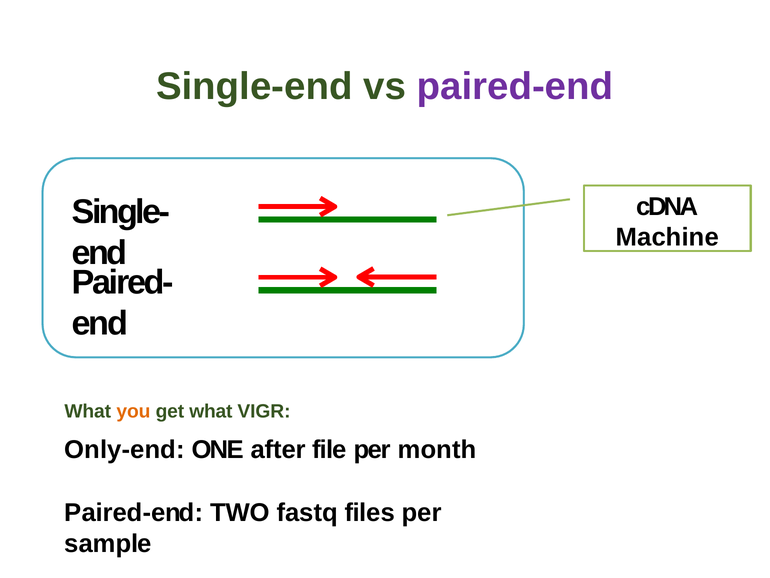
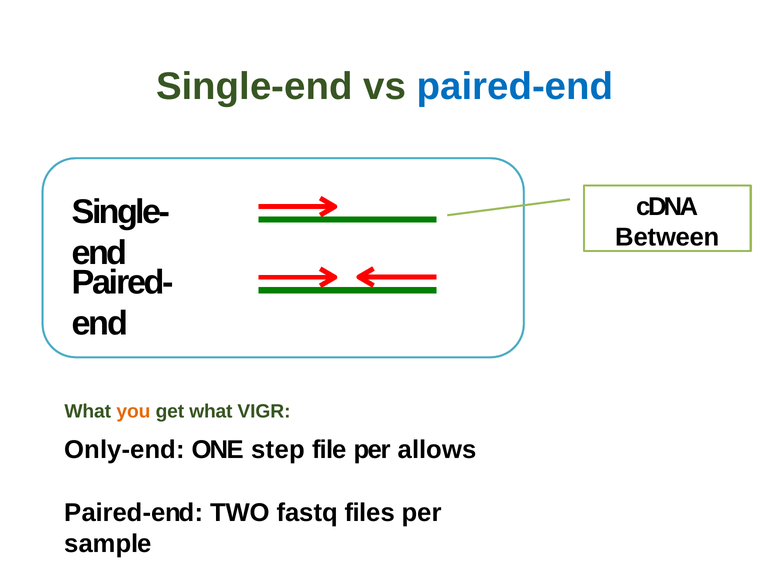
paired-end at (515, 86) colour: purple -> blue
Machine: Machine -> Between
after: after -> step
month: month -> allows
